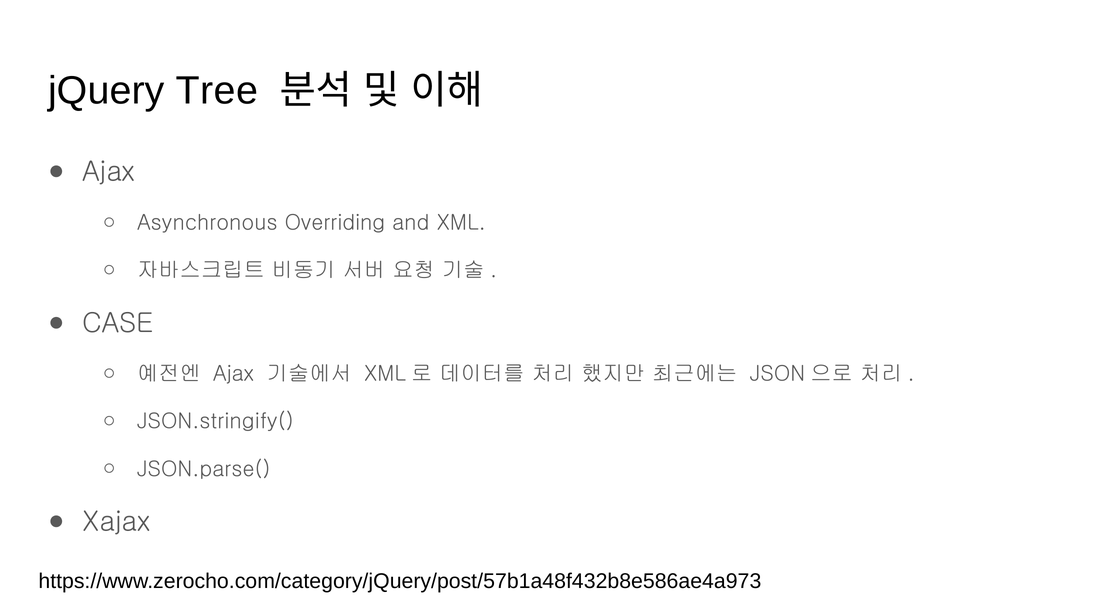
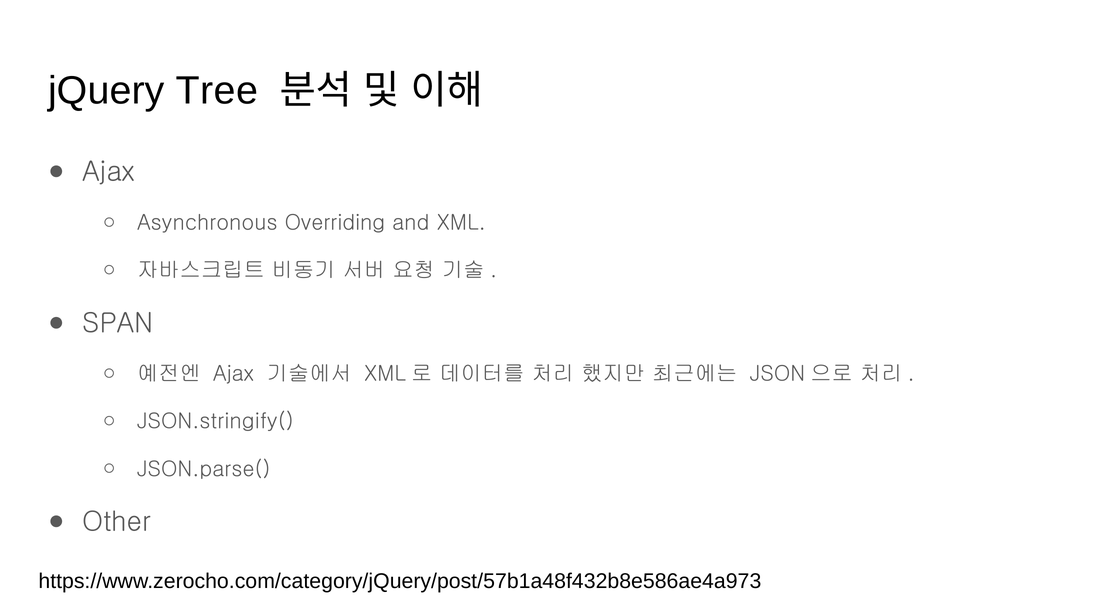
CASE: CASE -> SPAN
Xajax: Xajax -> Other
